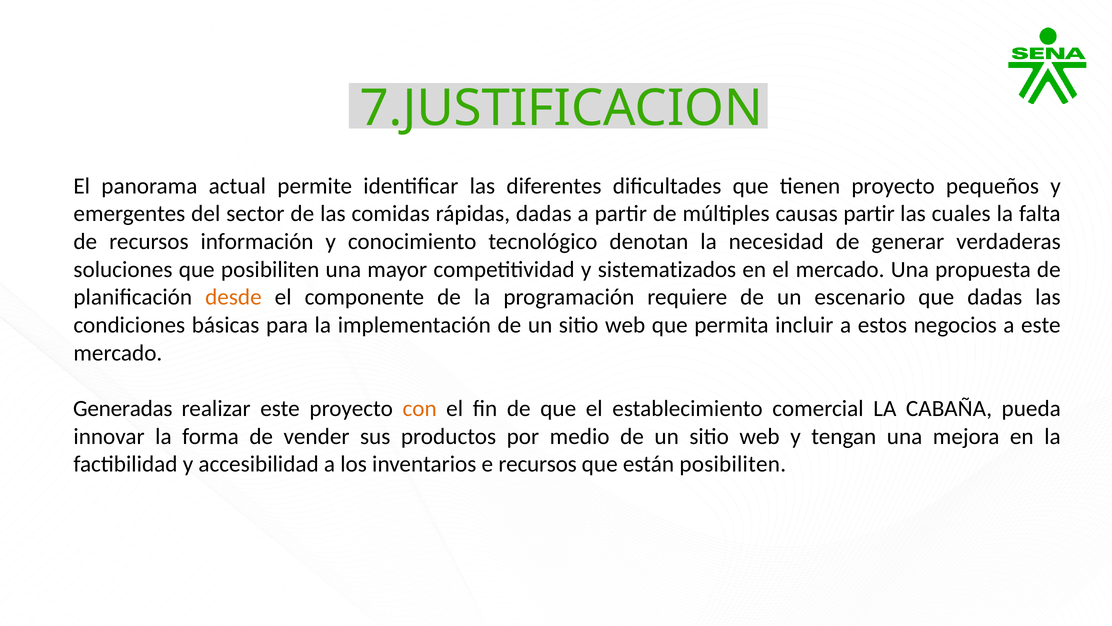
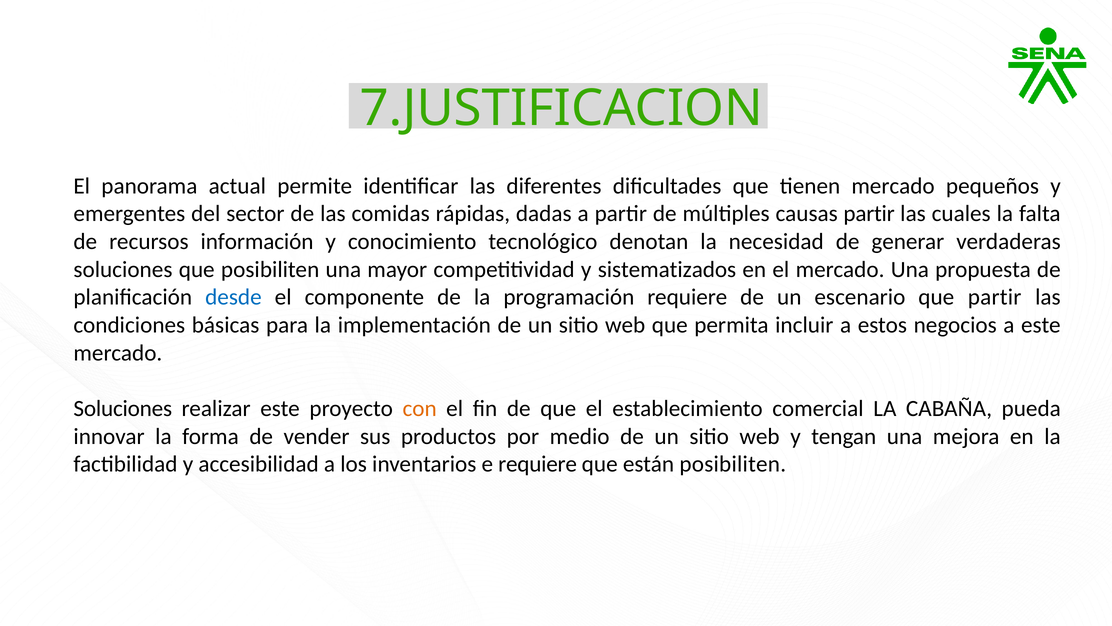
tienen proyecto: proyecto -> mercado
desde colour: orange -> blue
que dadas: dadas -> partir
Generadas at (123, 408): Generadas -> Soluciones
e recursos: recursos -> requiere
